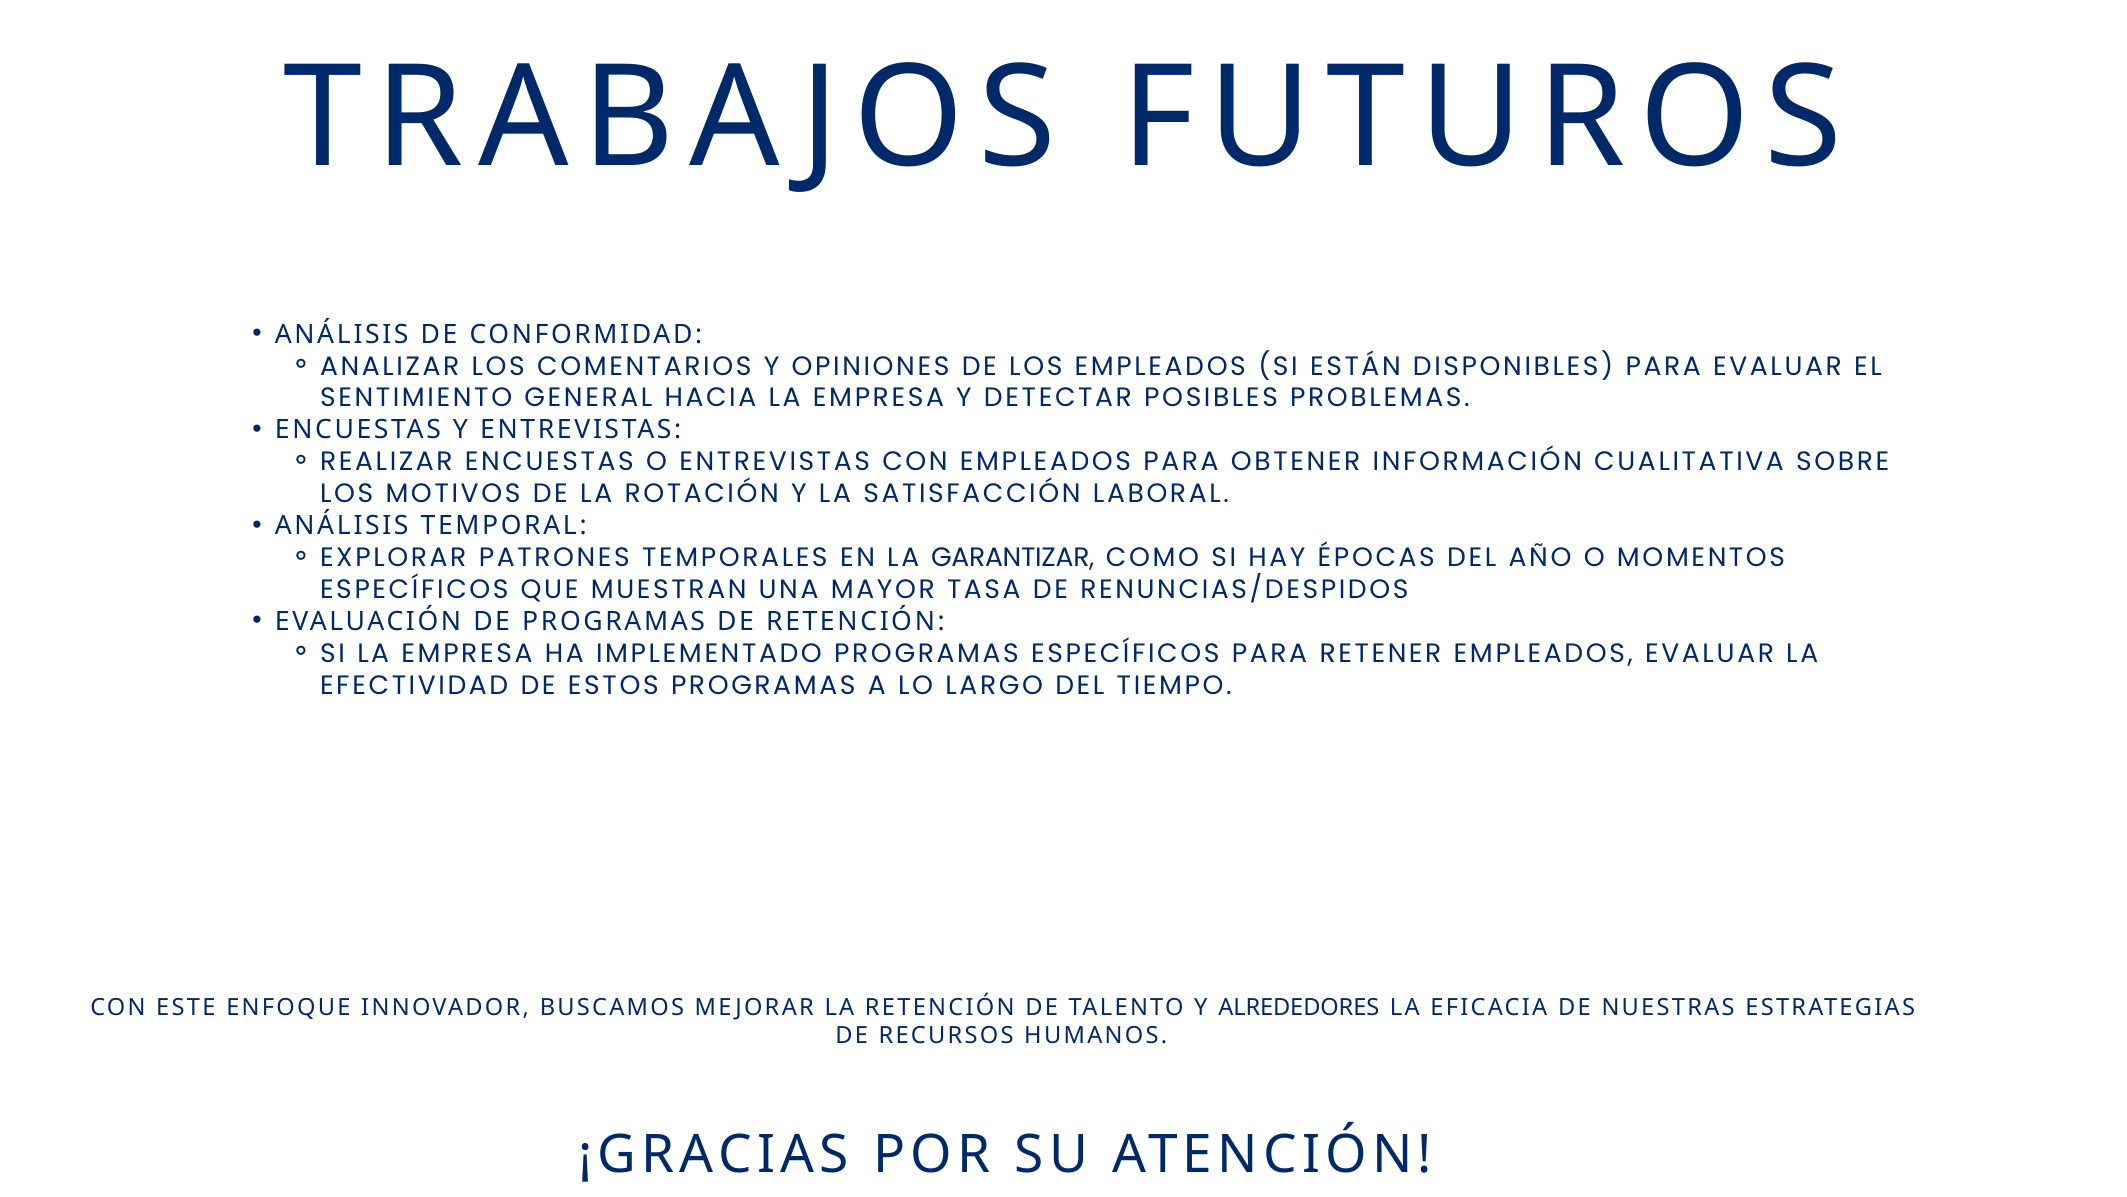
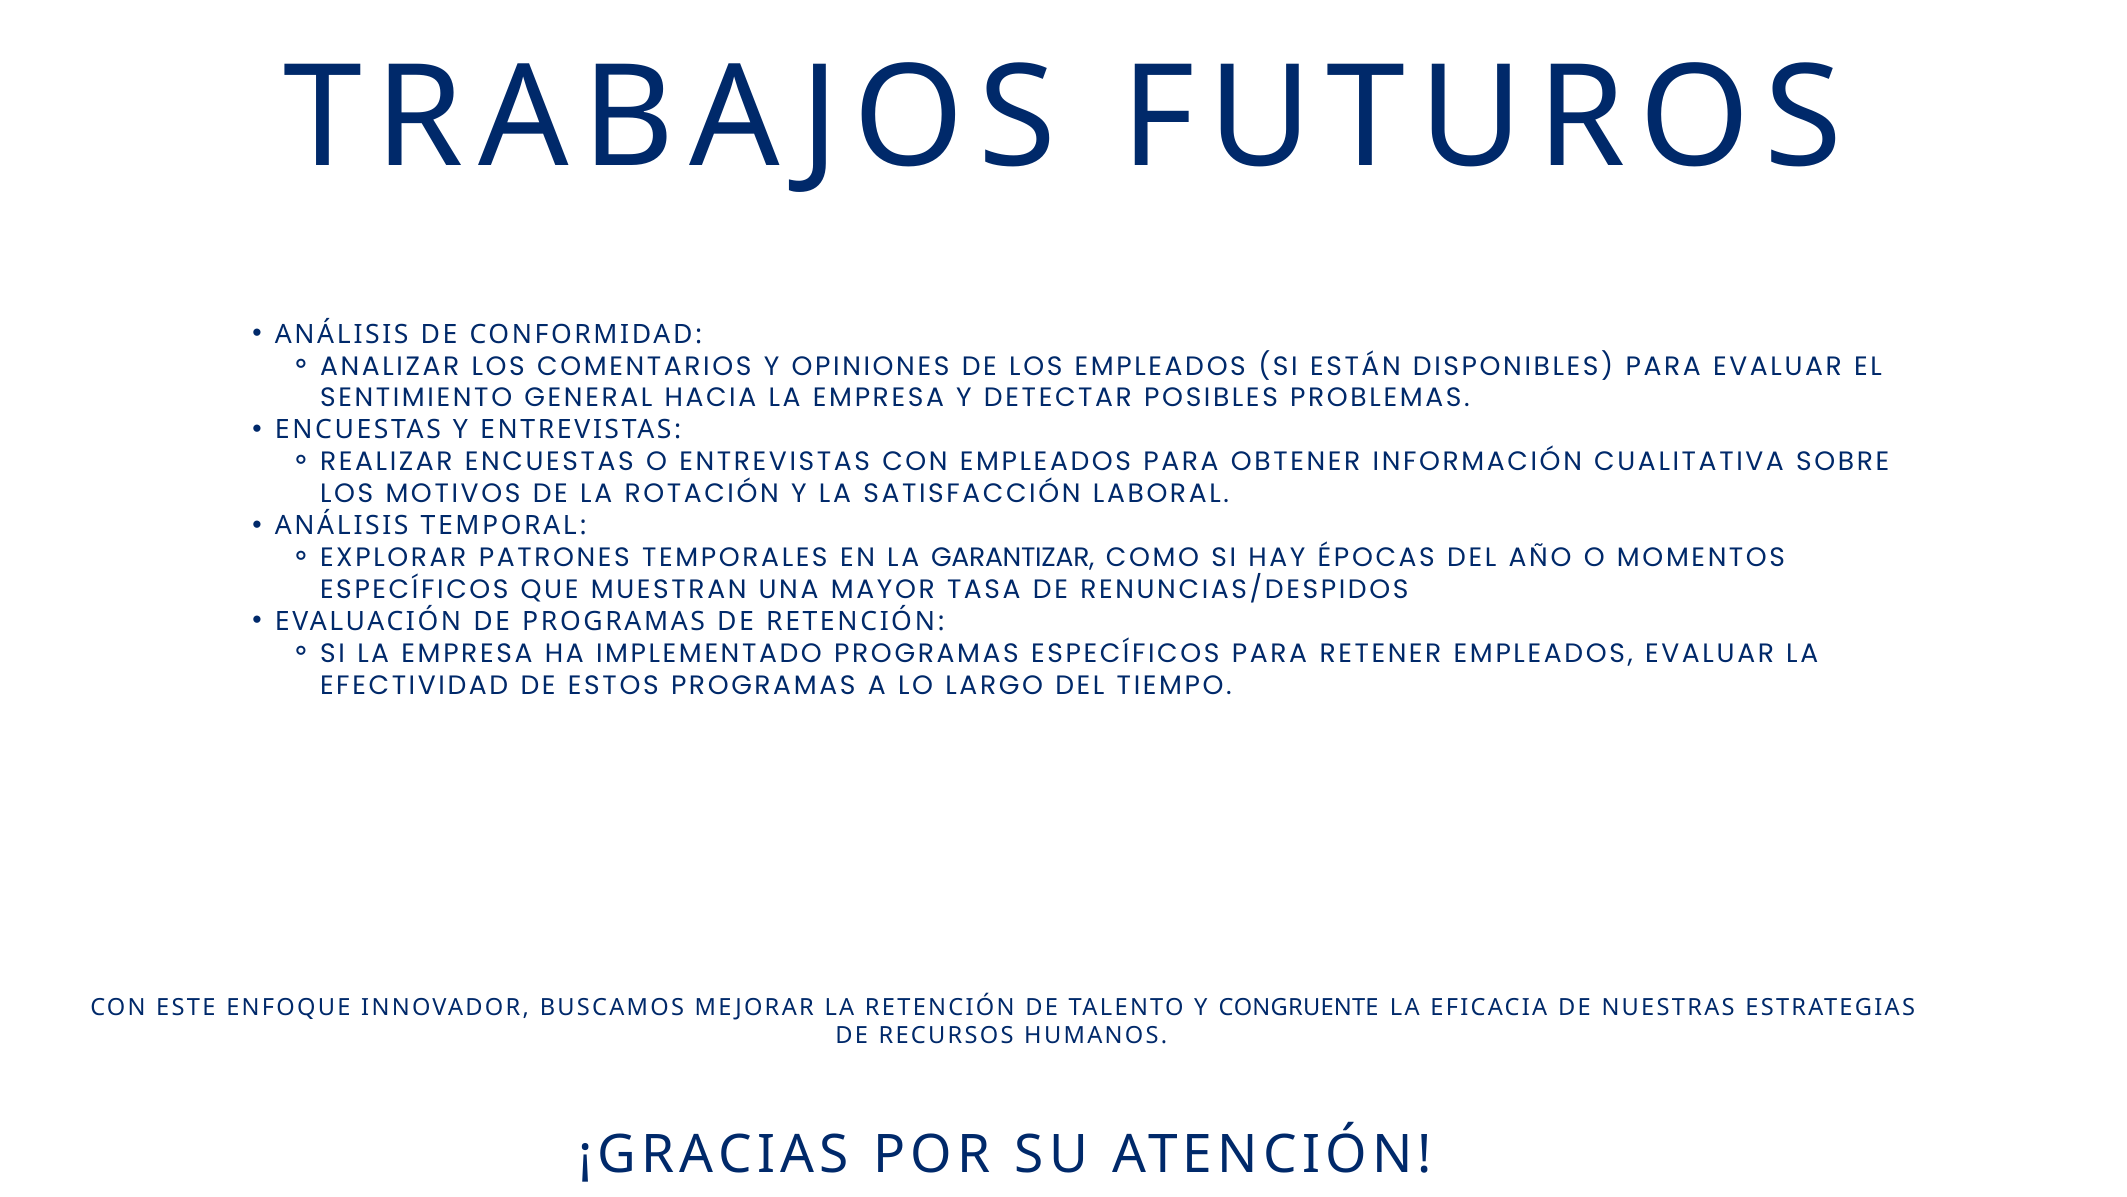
ALREDEDORES: ALREDEDORES -> CONGRUENTE
